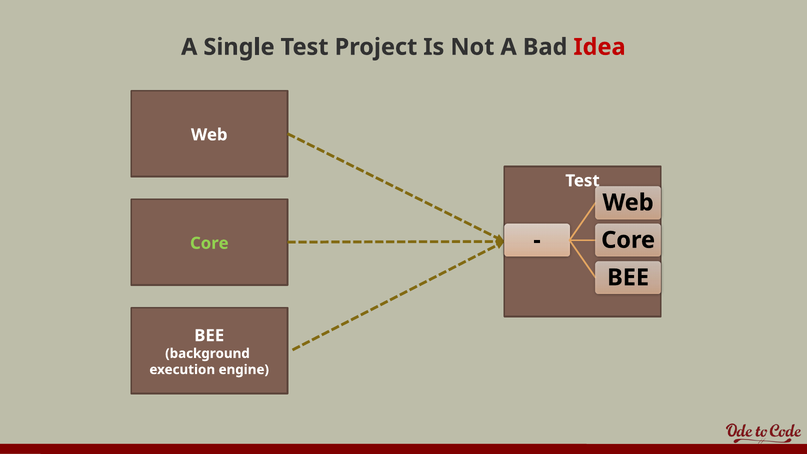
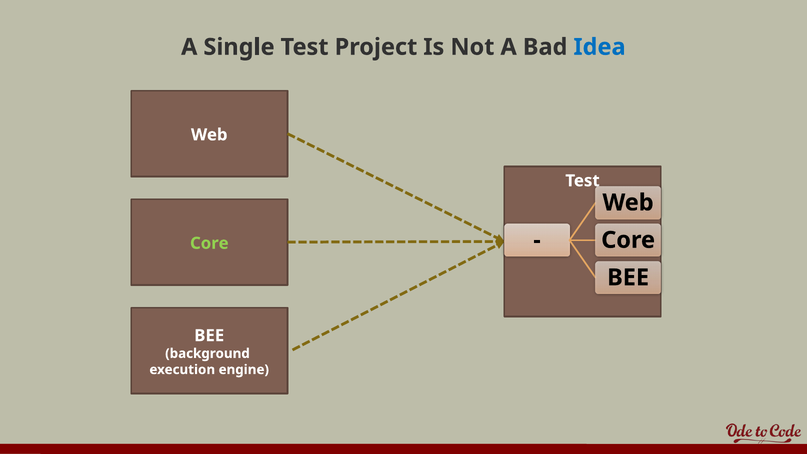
Idea colour: red -> blue
